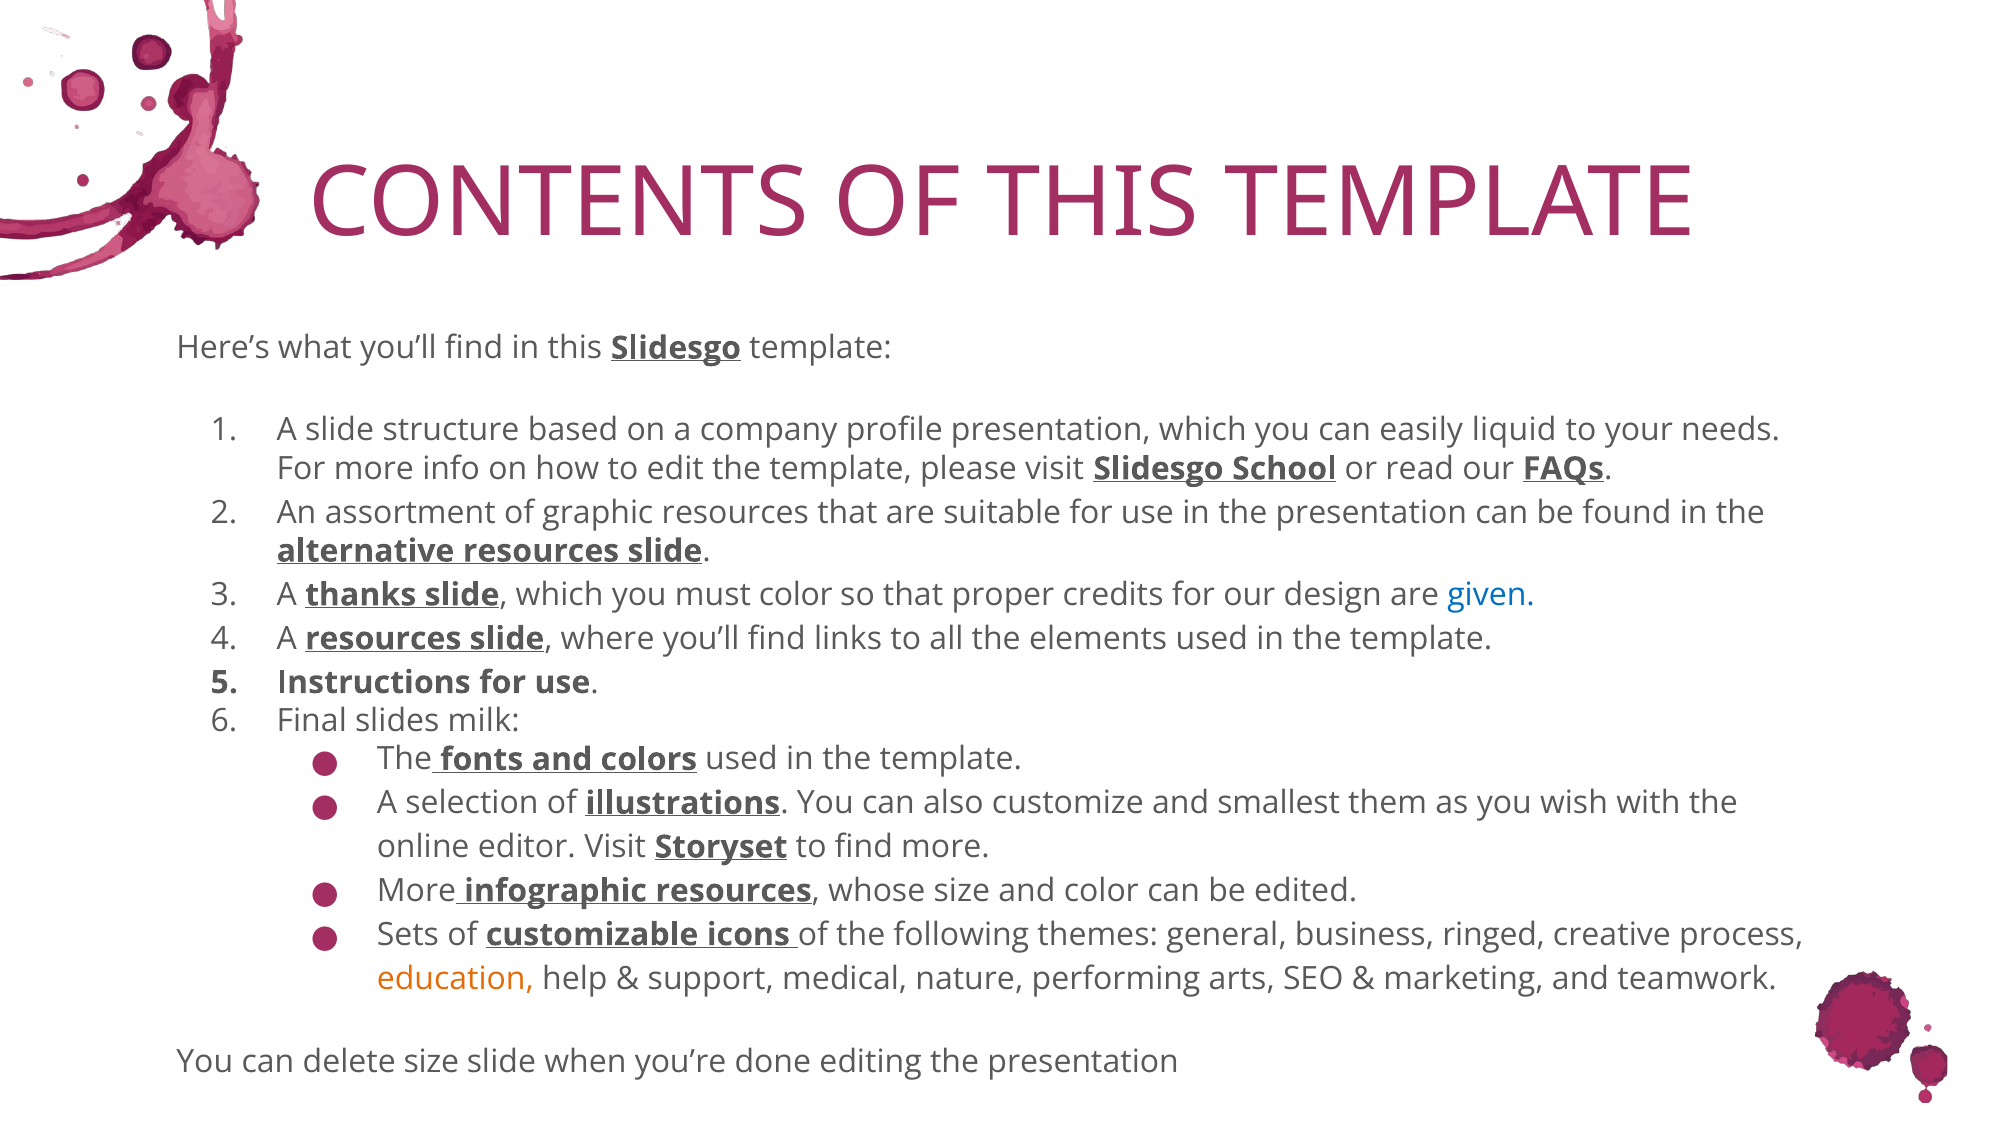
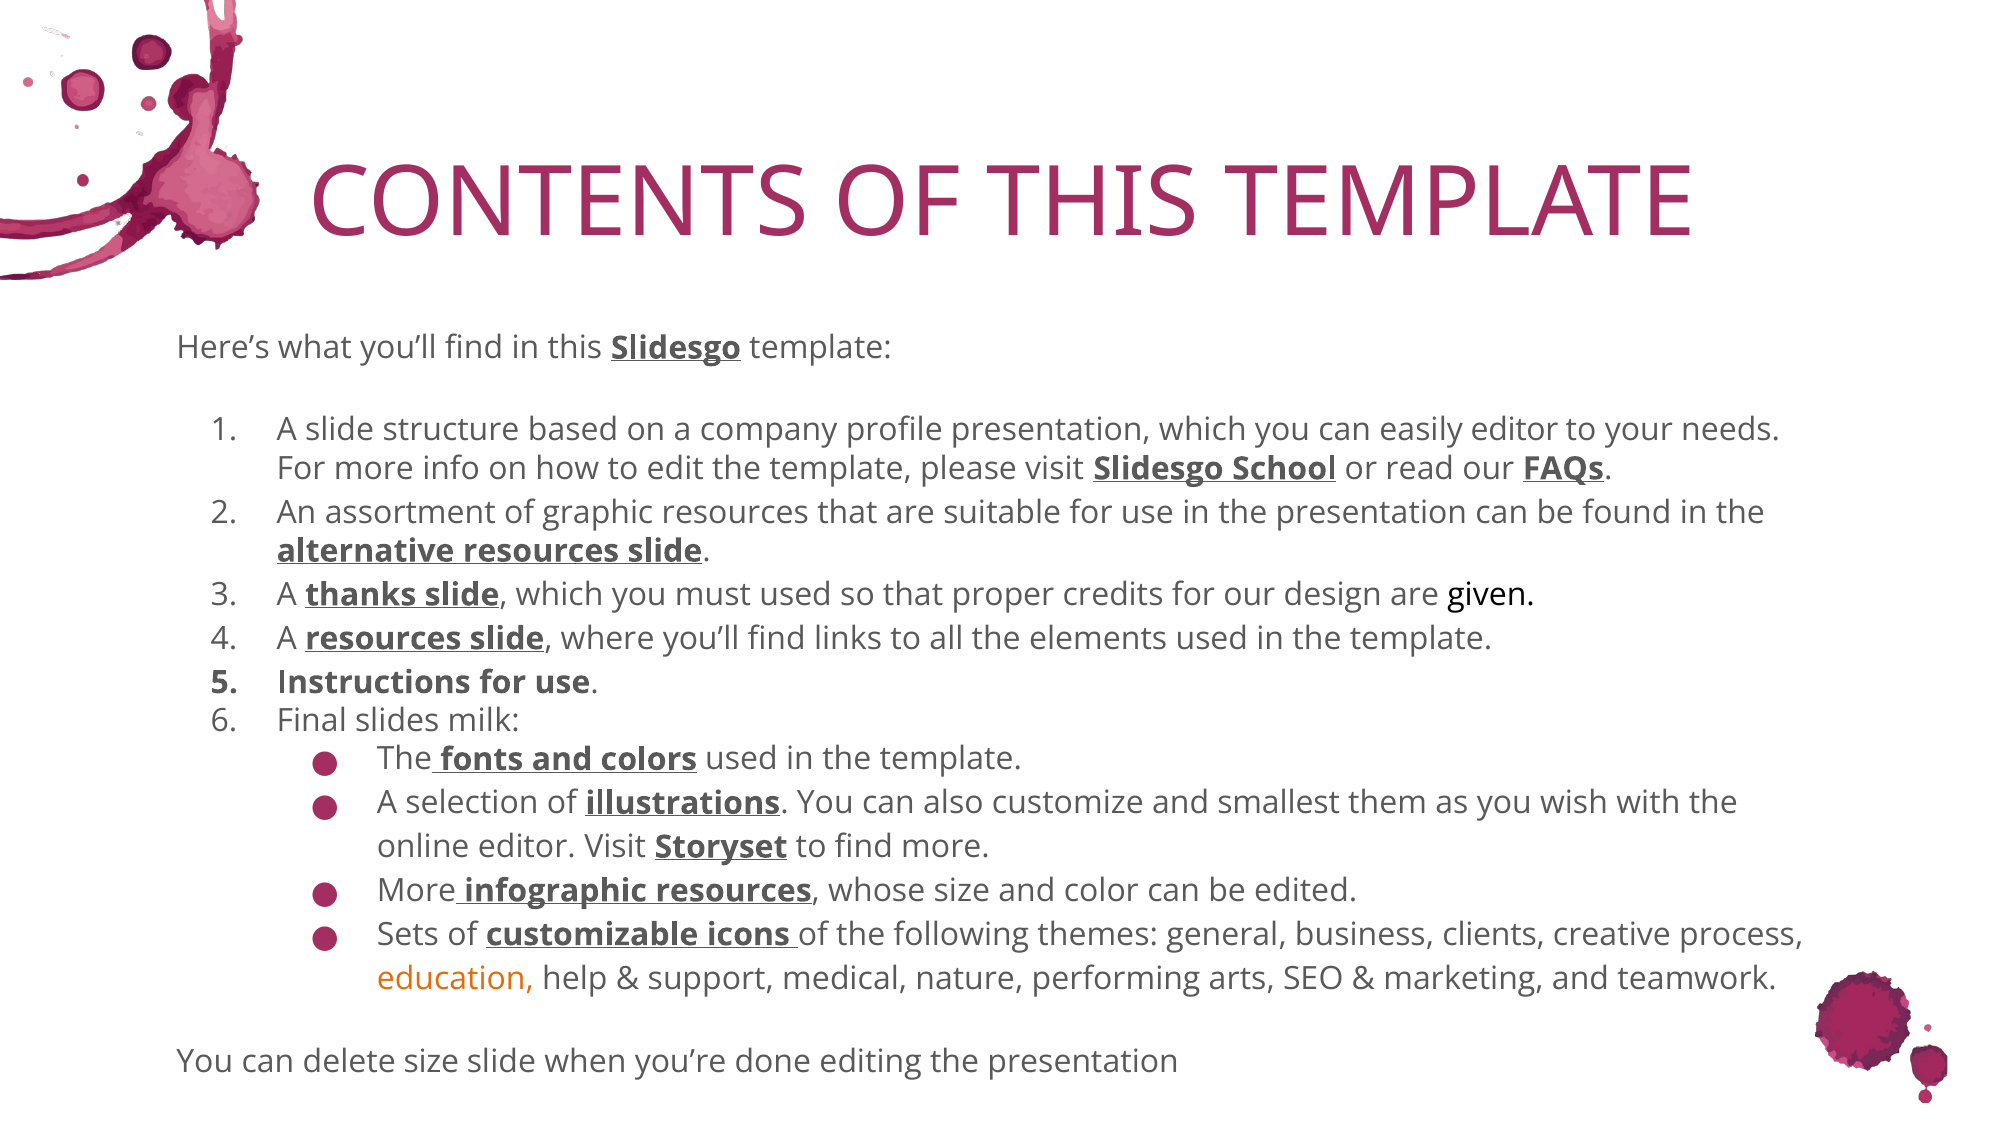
easily liquid: liquid -> editor
must color: color -> used
given colour: blue -> black
ringed: ringed -> clients
